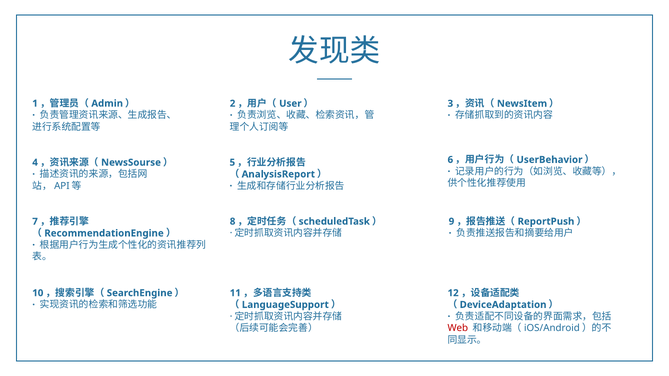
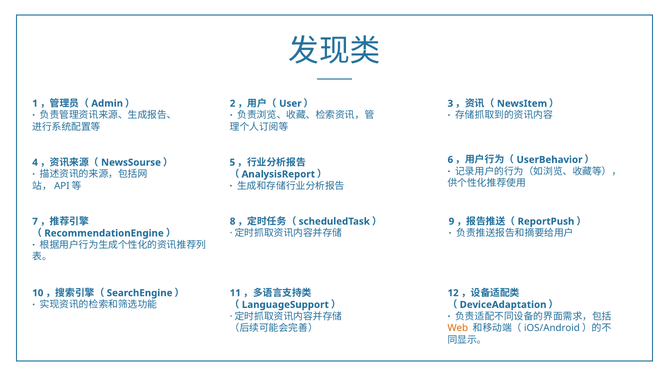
Web colour: red -> orange
